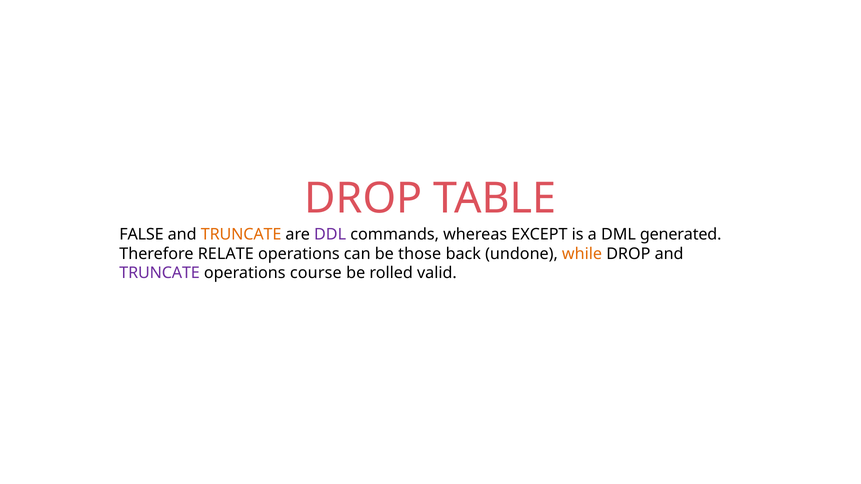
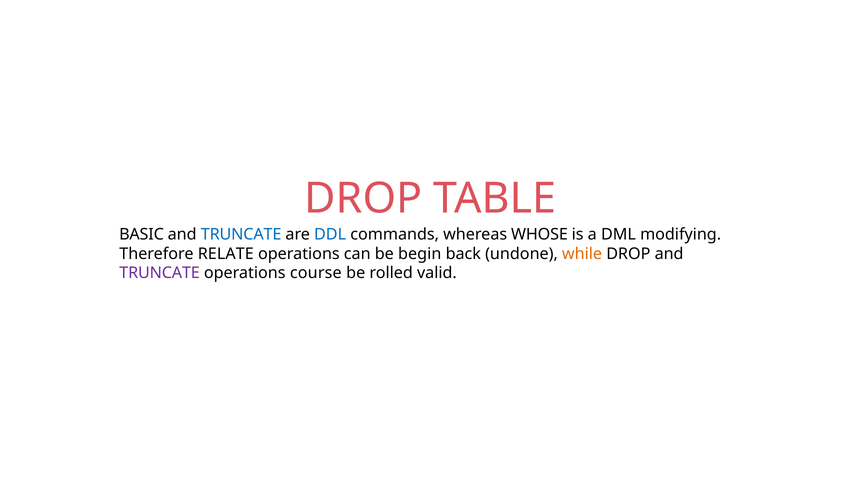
FALSE: FALSE -> BASIC
TRUNCATE at (241, 235) colour: orange -> blue
DDL colour: purple -> blue
EXCEPT: EXCEPT -> WHOSE
generated: generated -> modifying
those: those -> begin
